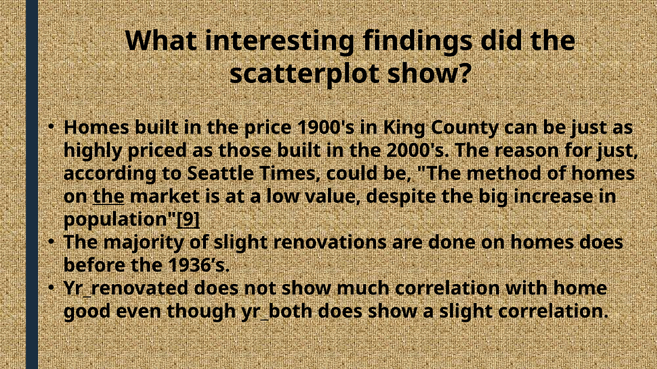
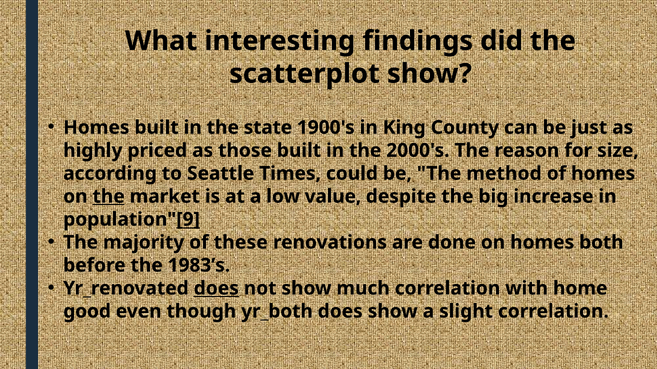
price: price -> state
for just: just -> size
of slight: slight -> these
homes does: does -> both
1936’s: 1936’s -> 1983’s
does at (216, 289) underline: none -> present
